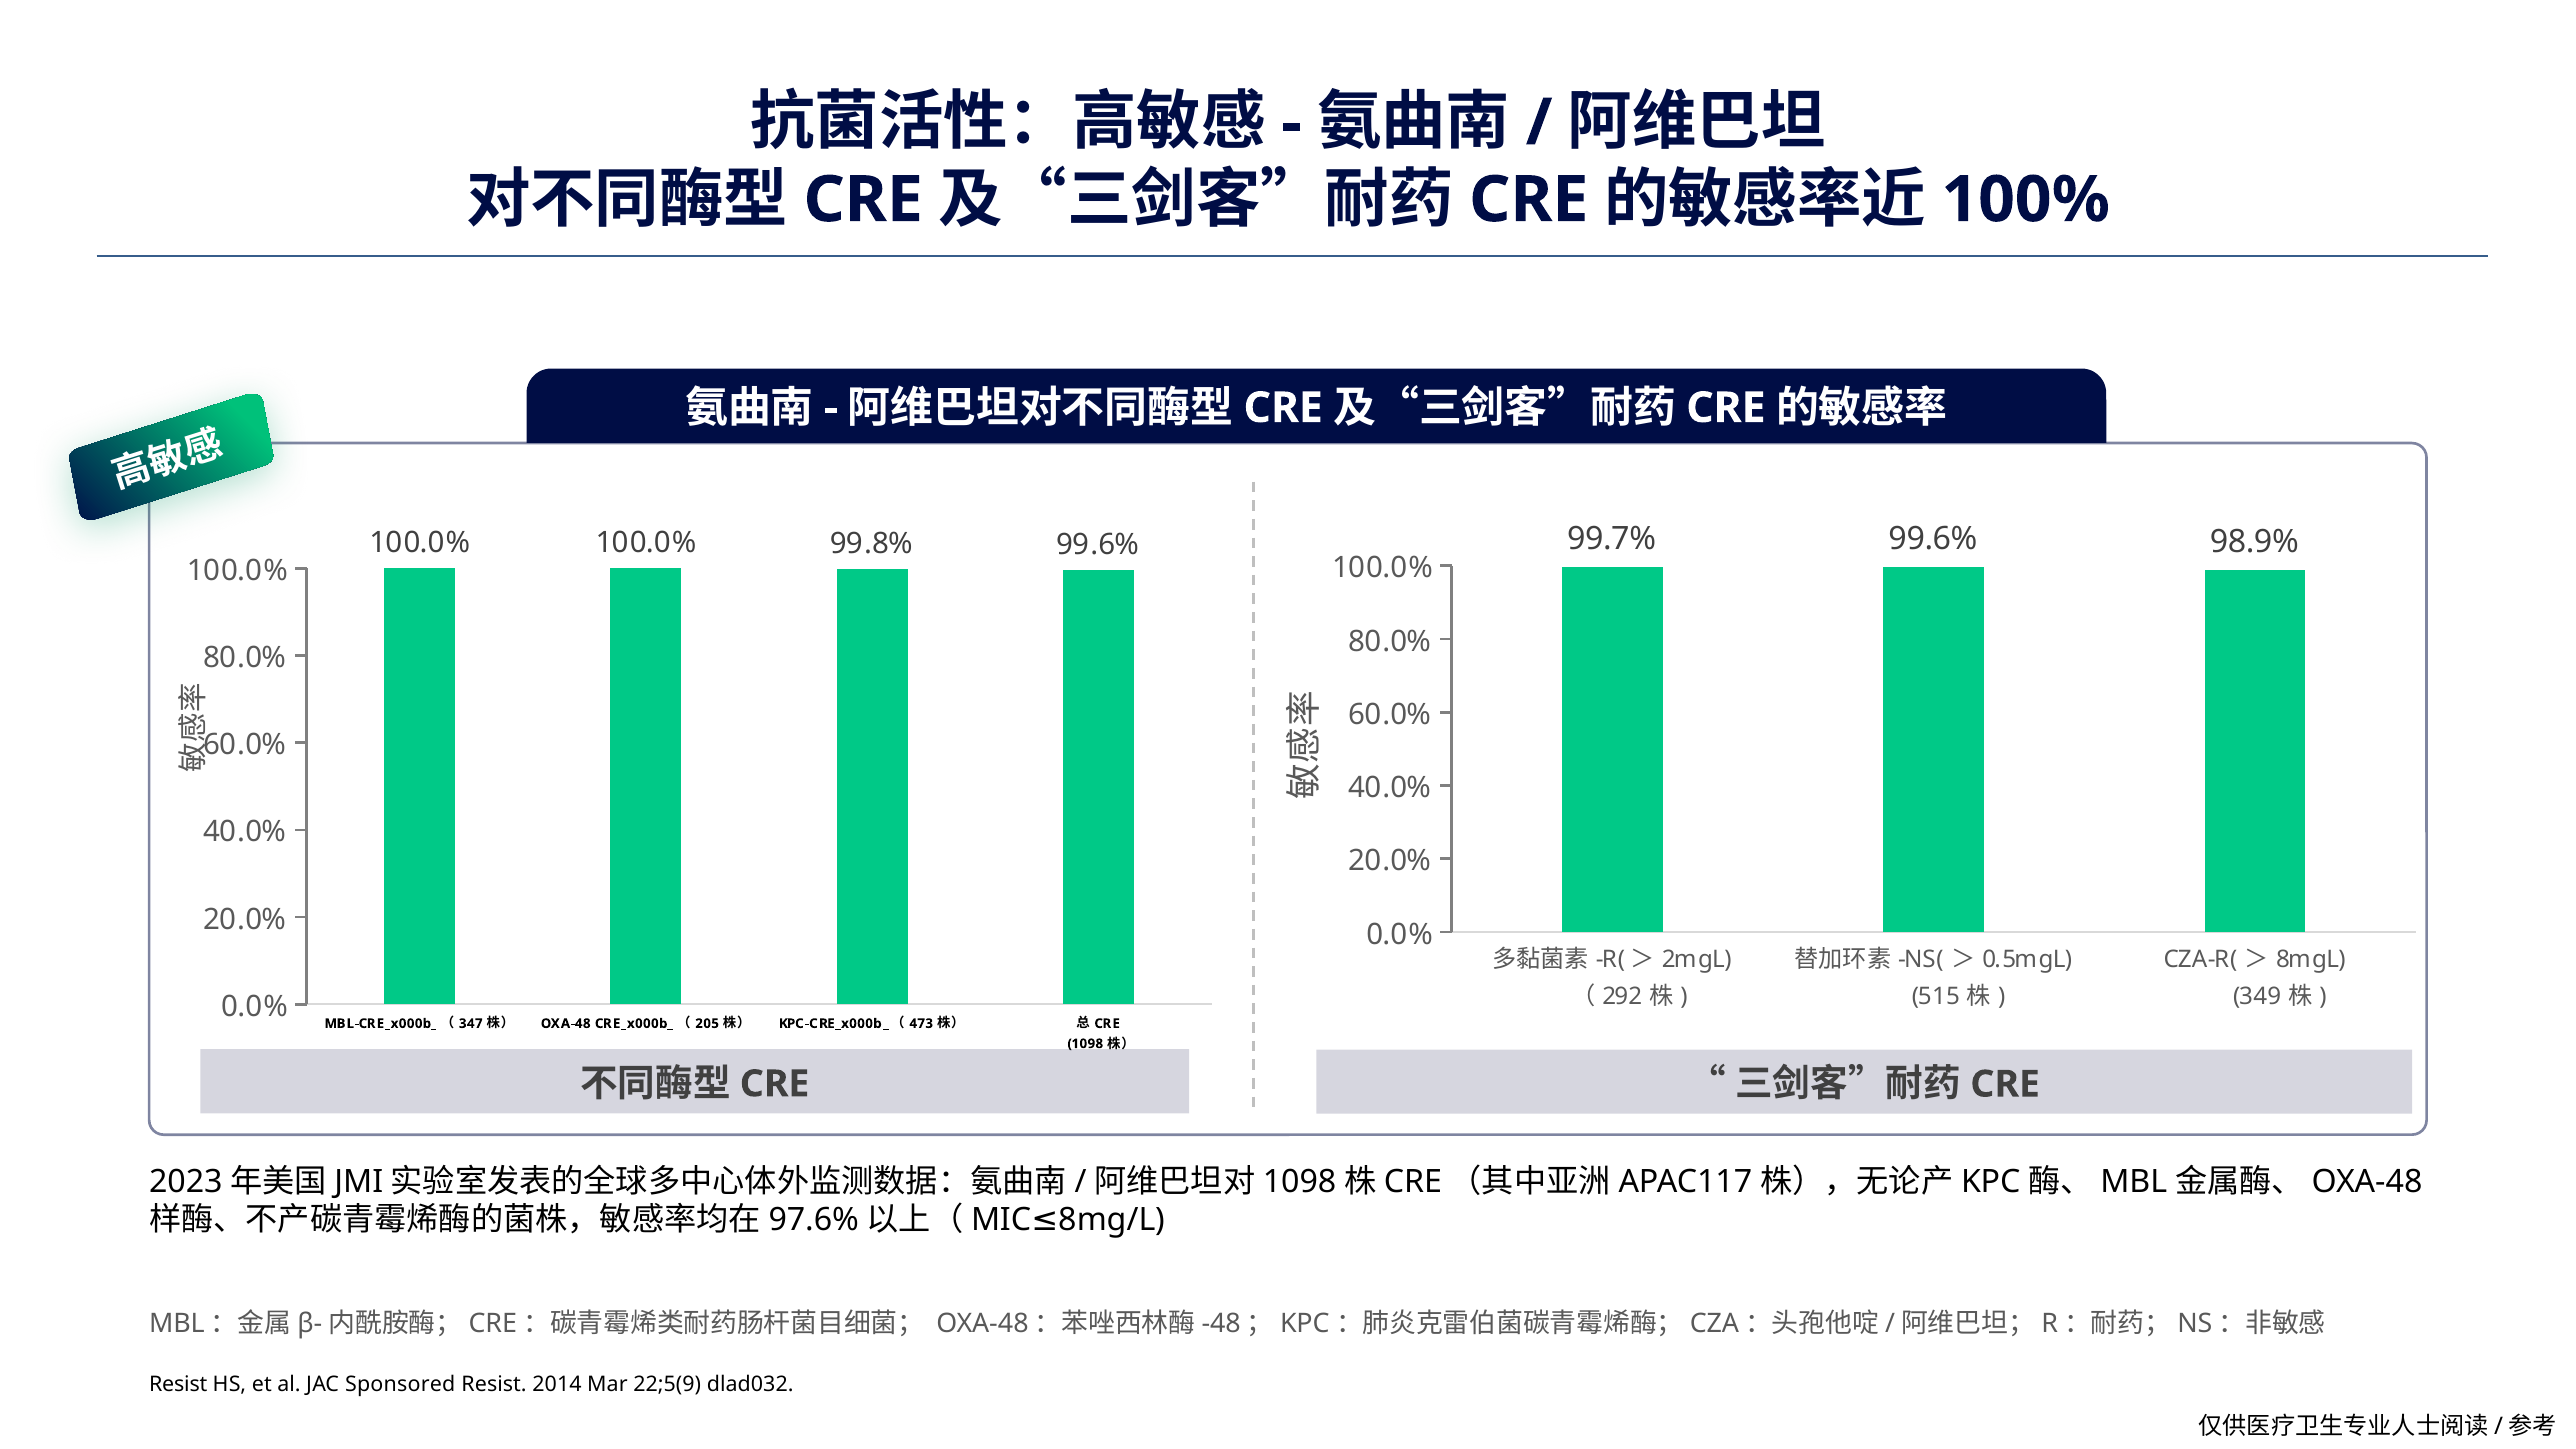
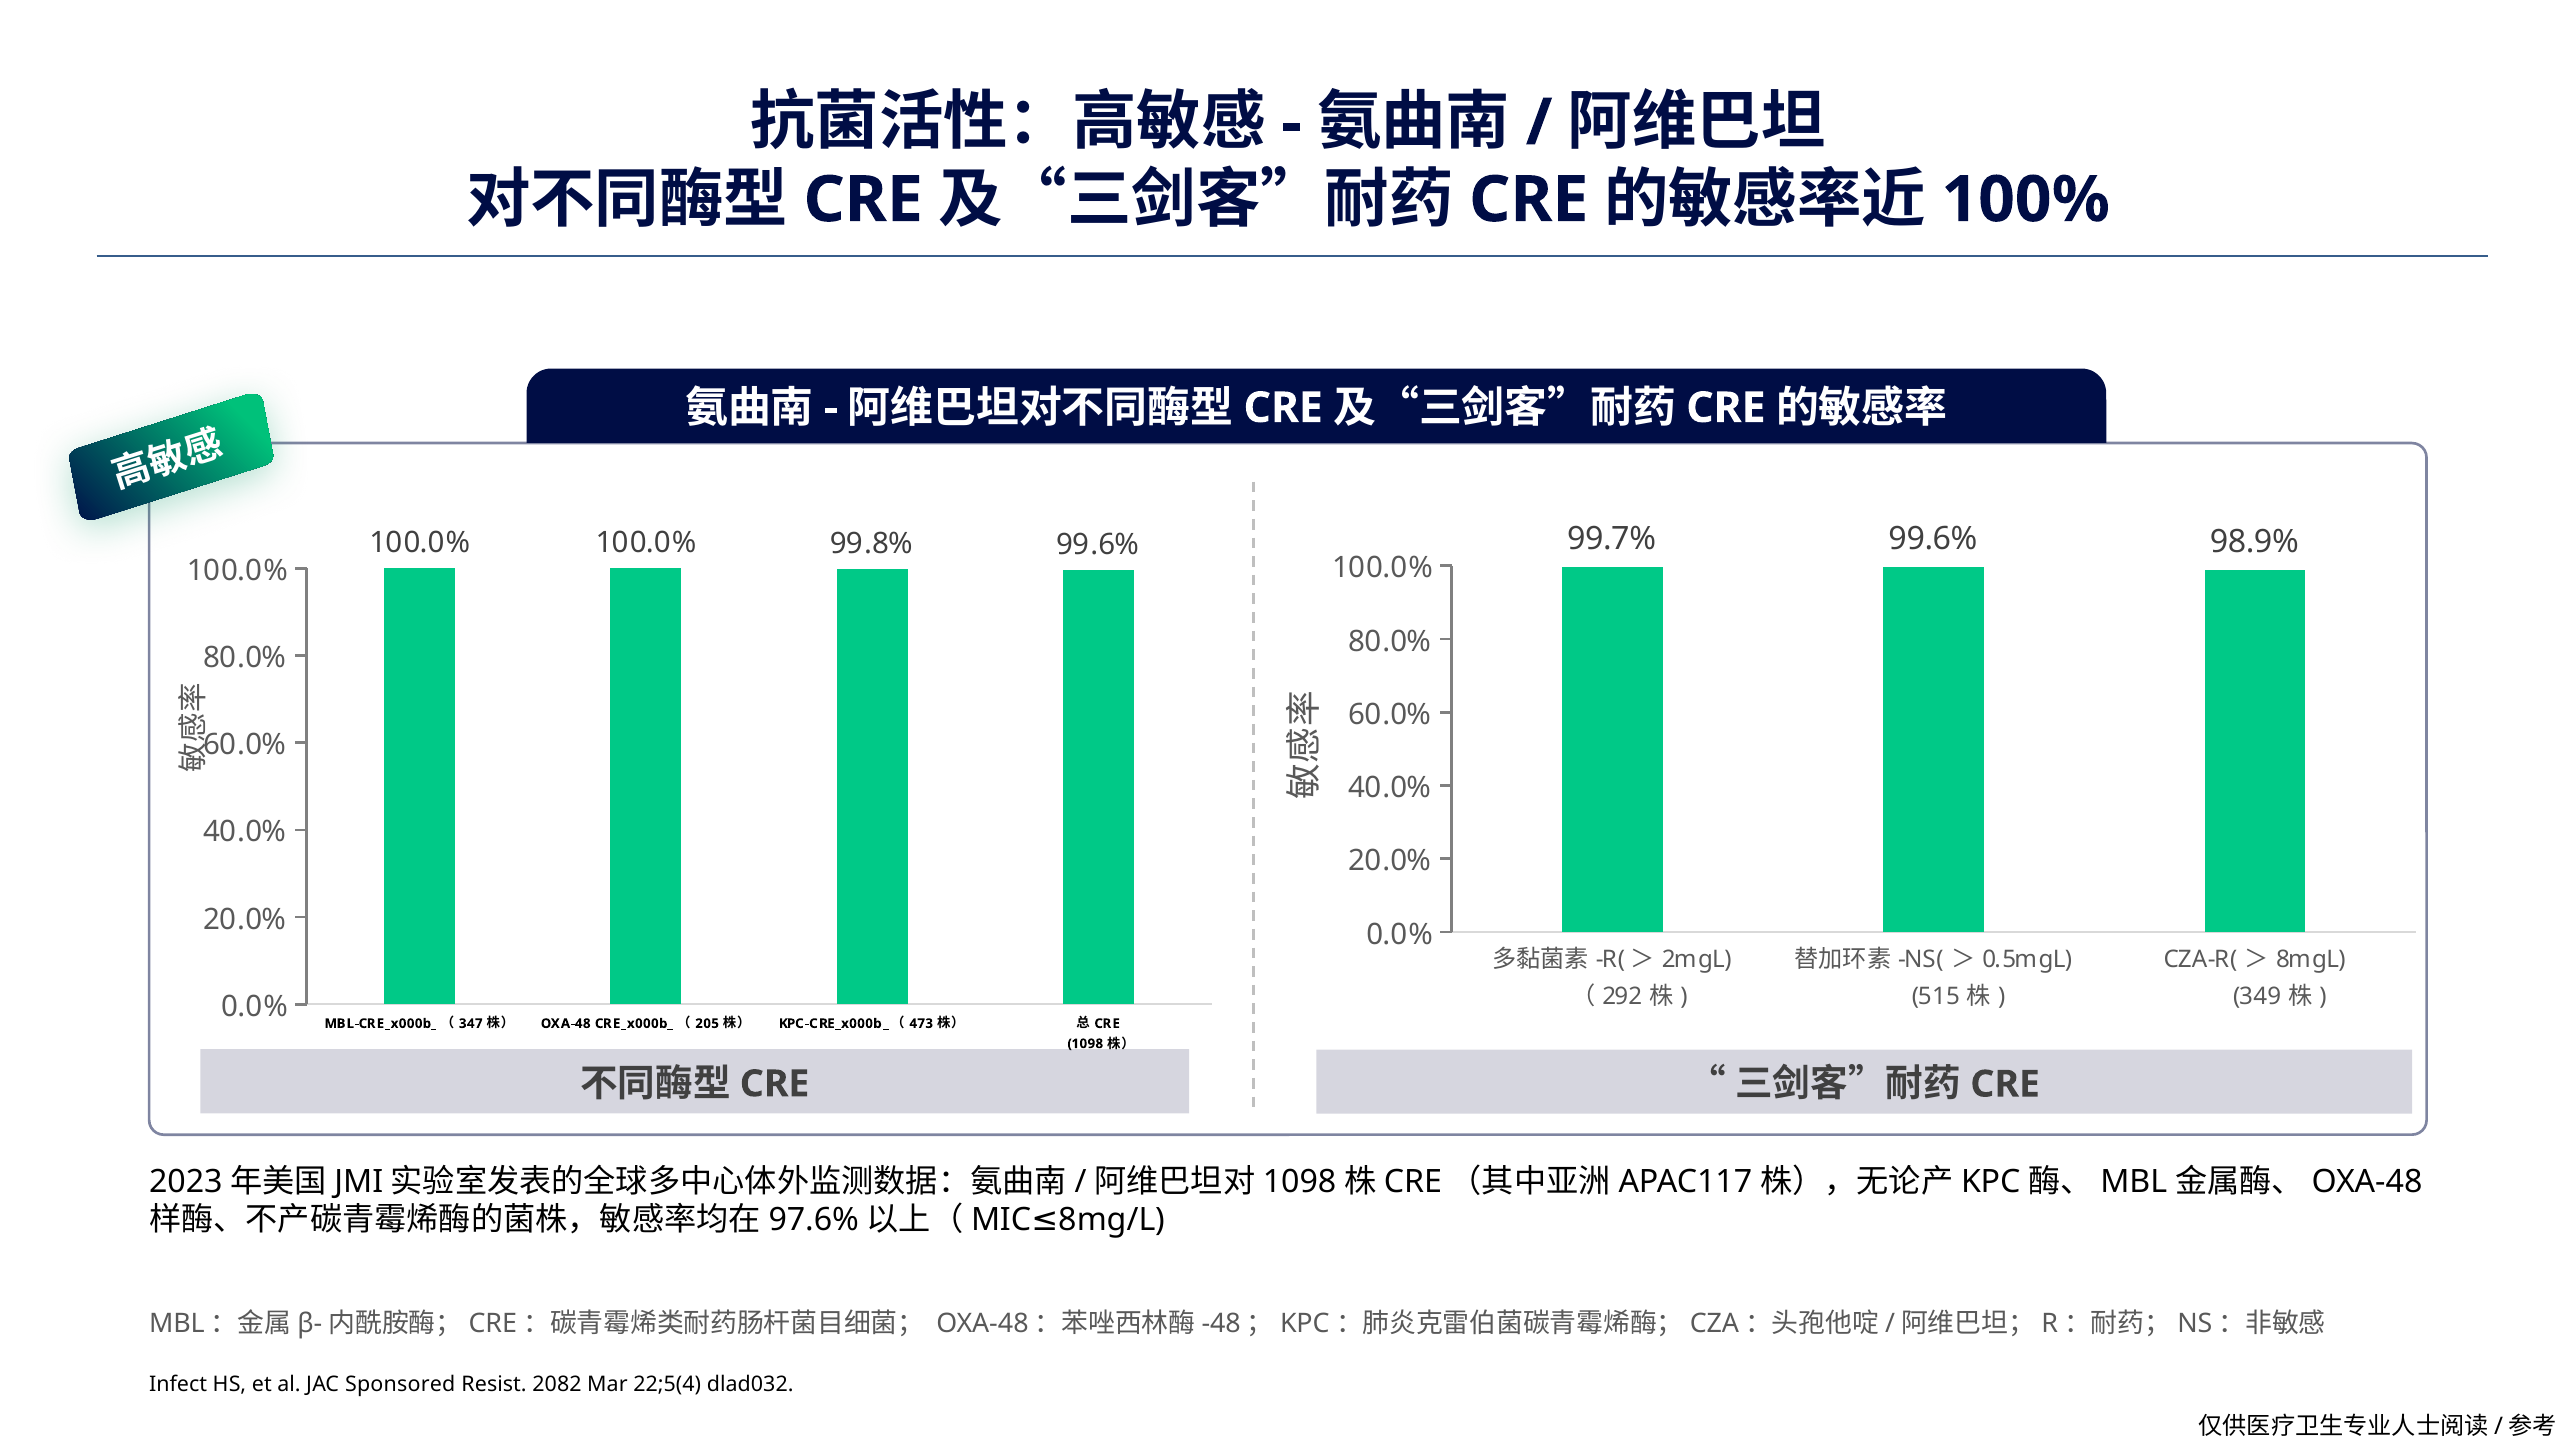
Resist at (178, 1385): Resist -> Infect
2014: 2014 -> 2082
22;5(9: 22;5(9 -> 22;5(4
